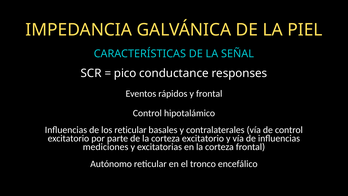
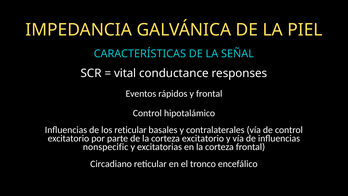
pico: pico -> vital
mediciones: mediciones -> nonspecific
Autónomo: Autónomo -> Circadiano
